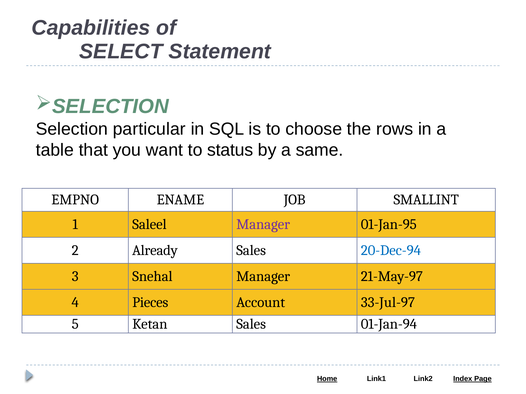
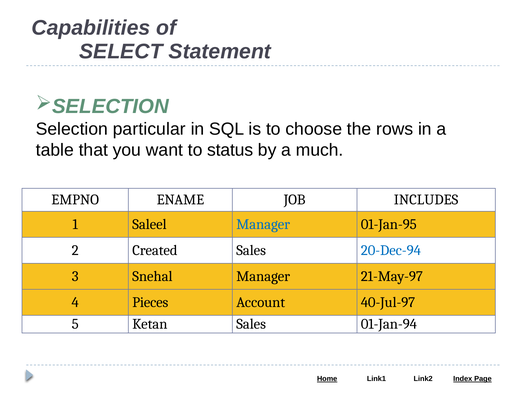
same: same -> much
SMALLINT: SMALLINT -> INCLUDES
Manager at (263, 225) colour: purple -> blue
Already: Already -> Created
33-Jul-97: 33-Jul-97 -> 40-Jul-97
